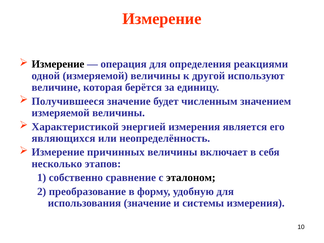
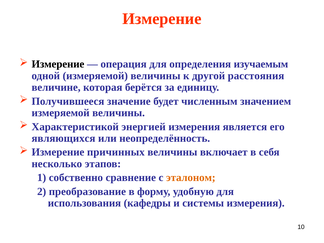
реакциями: реакциями -> изучаемым
используют: используют -> расстояния
эталоном colour: black -> orange
использования значение: значение -> кафедры
